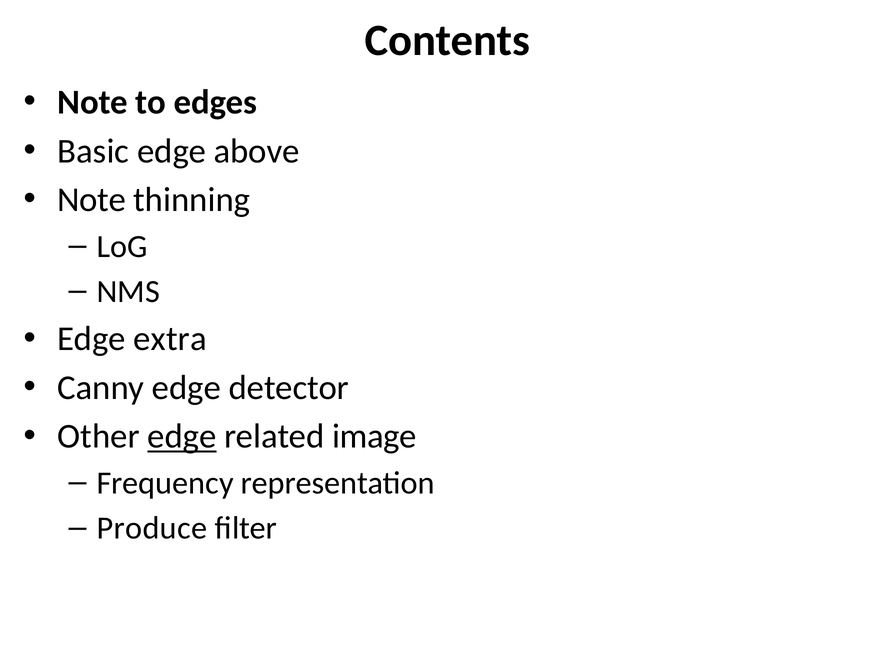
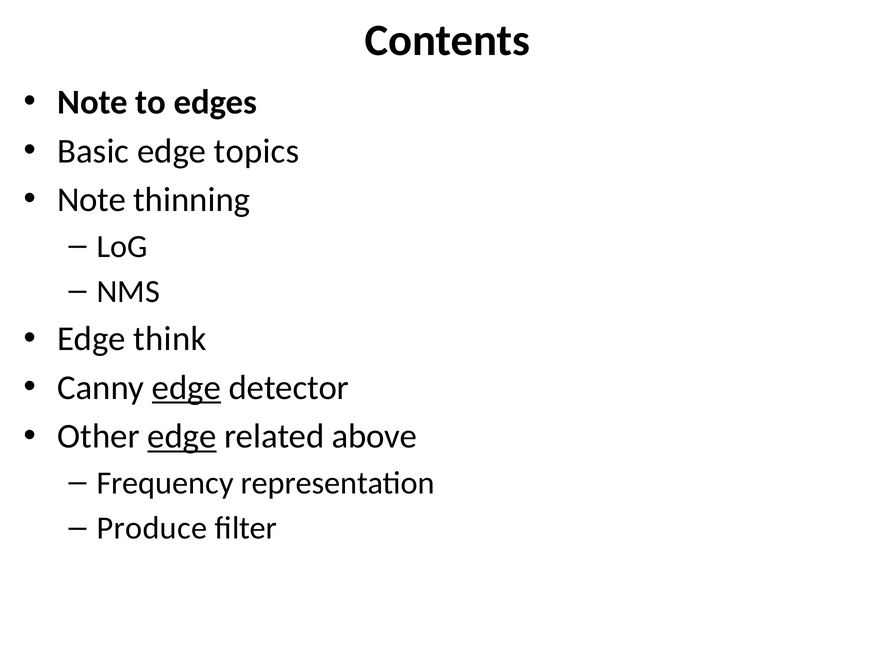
above: above -> topics
extra: extra -> think
edge at (186, 388) underline: none -> present
image: image -> above
